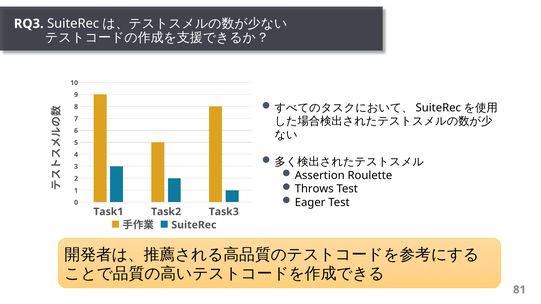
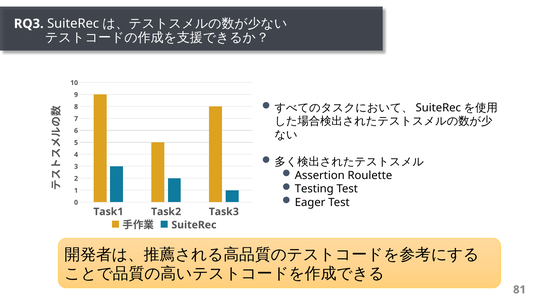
Throws: Throws -> Testing
